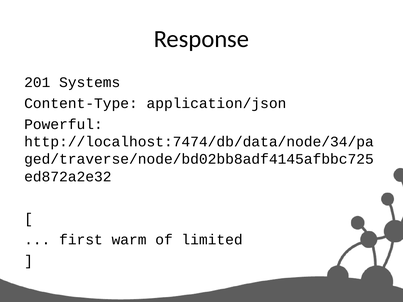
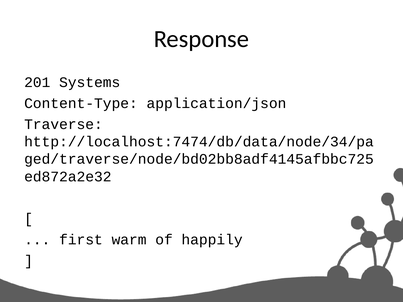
Powerful: Powerful -> Traverse
limited: limited -> happily
